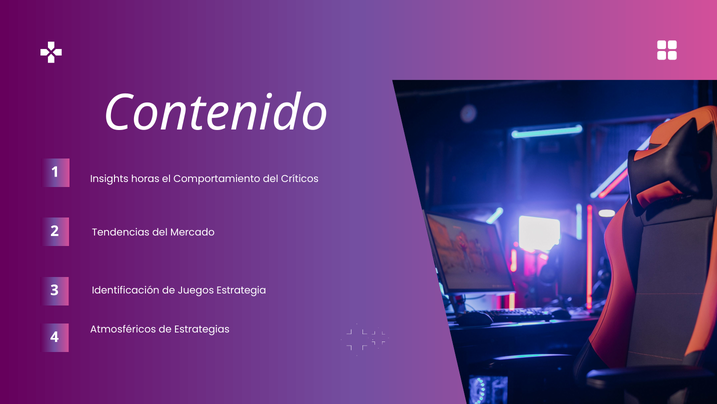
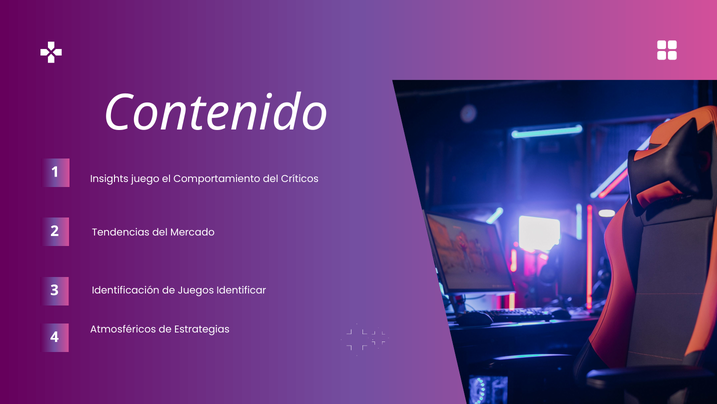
horas: horas -> juego
Estrategia: Estrategia -> Identificar
